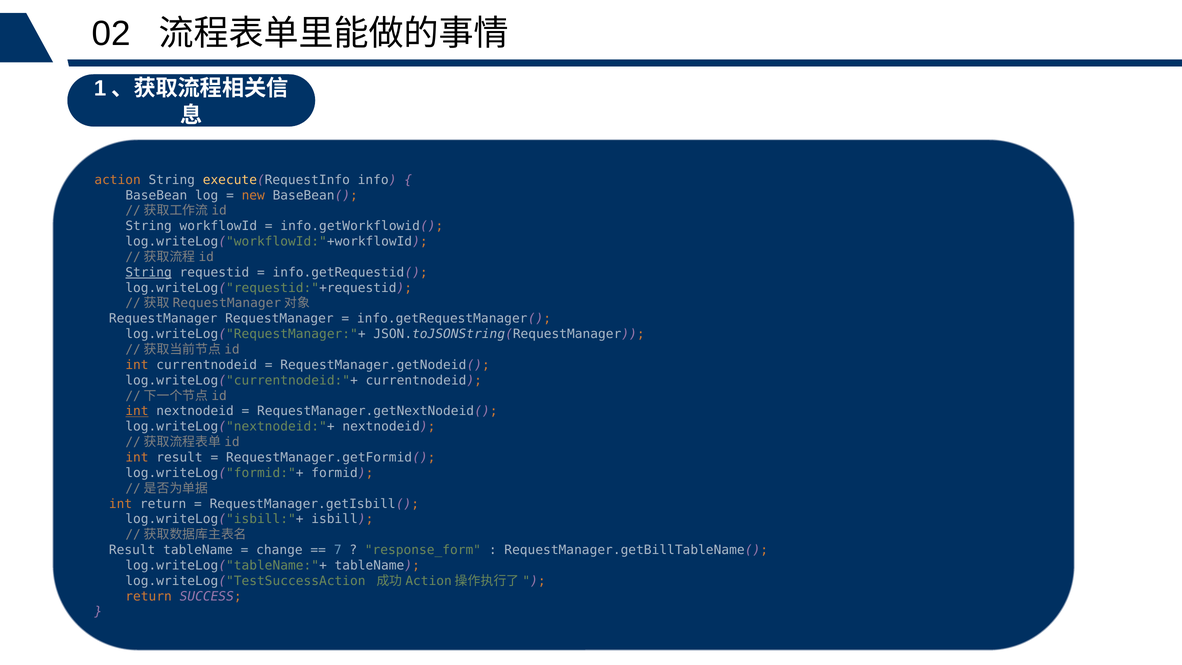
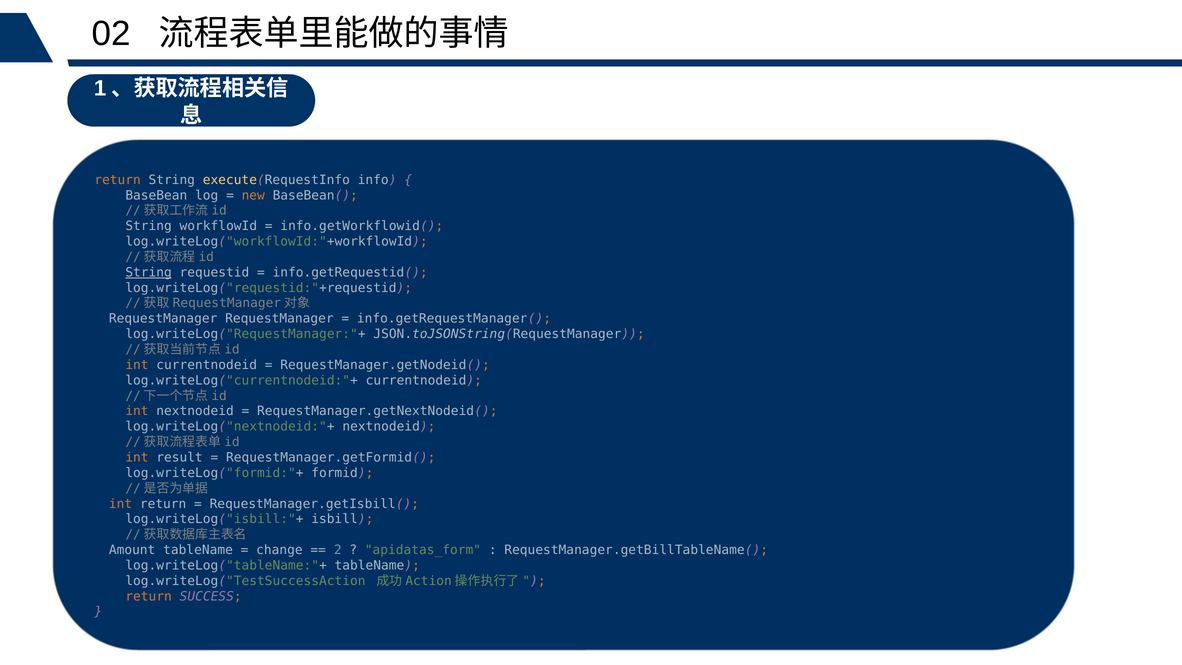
action at (118, 180): action -> return
int at (137, 411) underline: present -> none
Result at (132, 550): Result -> Amount
7: 7 -> 2
response_form: response_form -> apidatas_form
